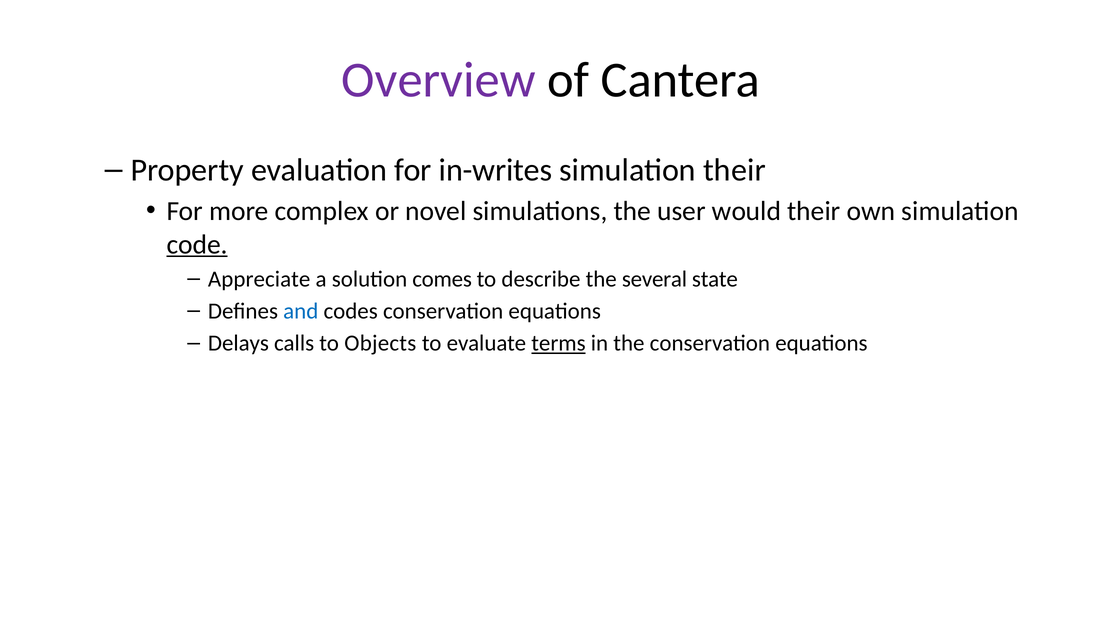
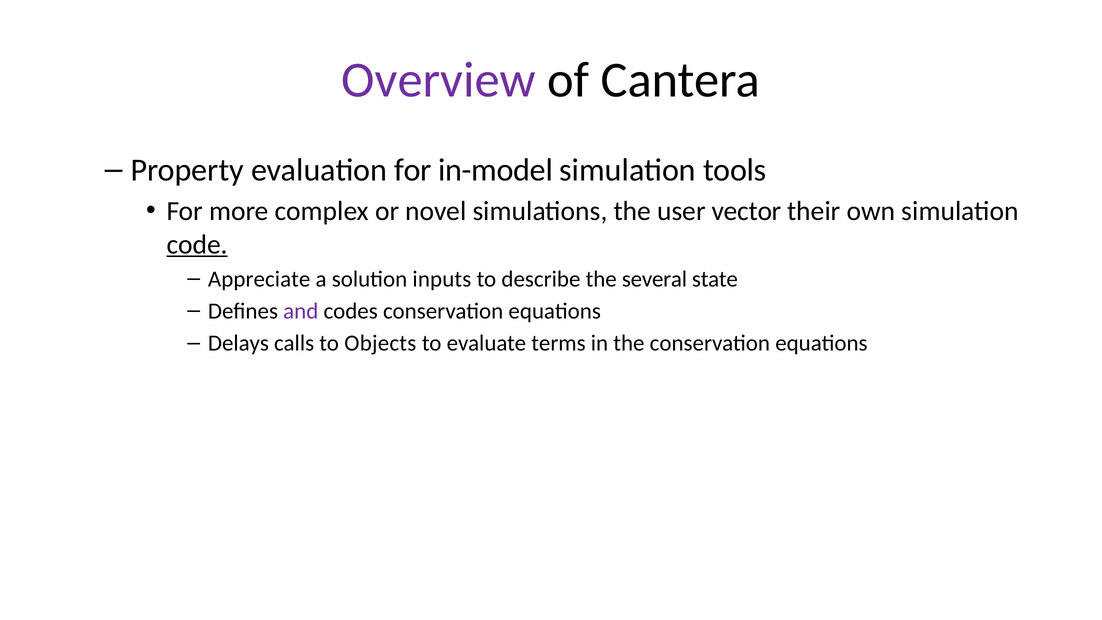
in-writes: in-writes -> in-model
simulation their: their -> tools
would: would -> vector
comes: comes -> inputs
and colour: blue -> purple
terms underline: present -> none
